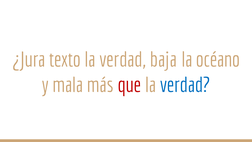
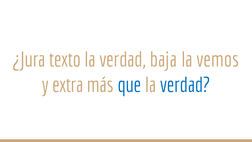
océano: océano -> vemos
mala: mala -> extra
que colour: red -> blue
